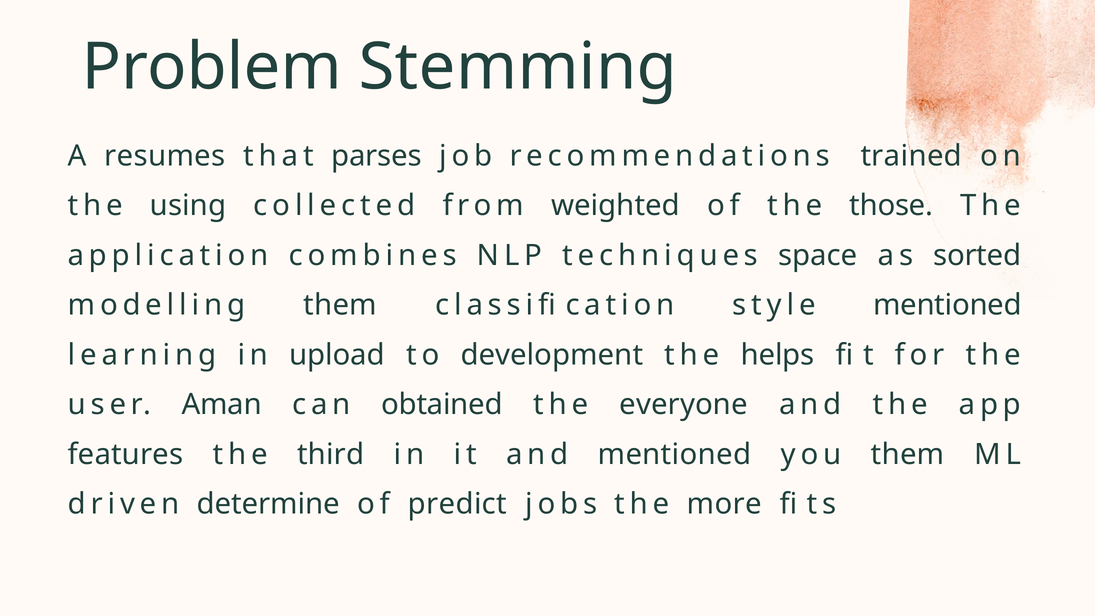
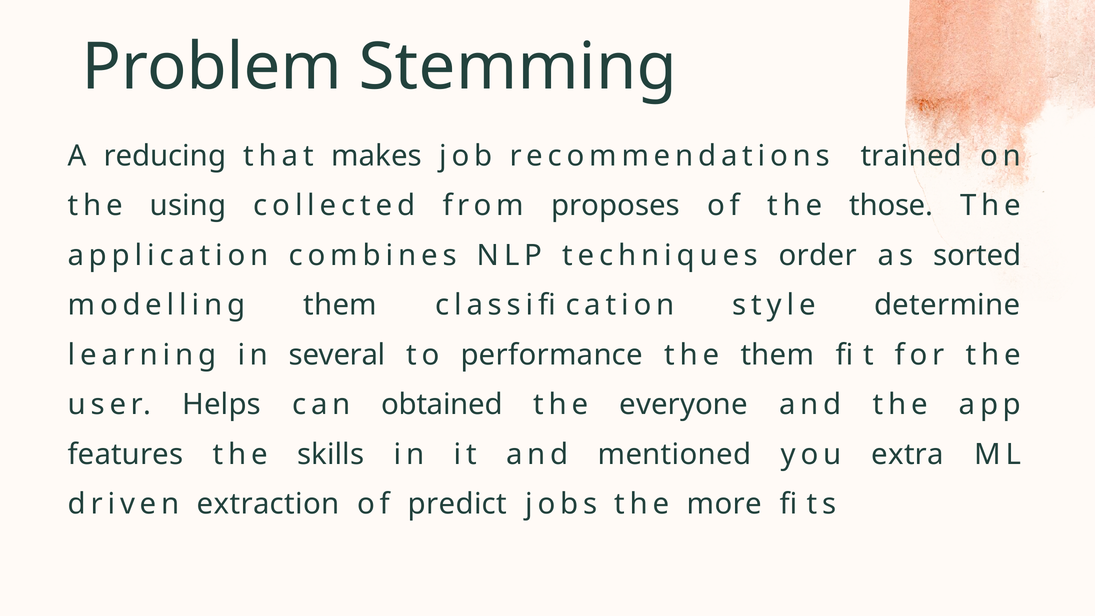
resumes: resumes -> reducing
parses: parses -> makes
weighted: weighted -> proposes
space: space -> order
style mentioned: mentioned -> determine
upload: upload -> several
development: development -> performance
the helps: helps -> them
Aman: Aman -> Helps
third: third -> skills
you them: them -> extra
determine: determine -> extraction
